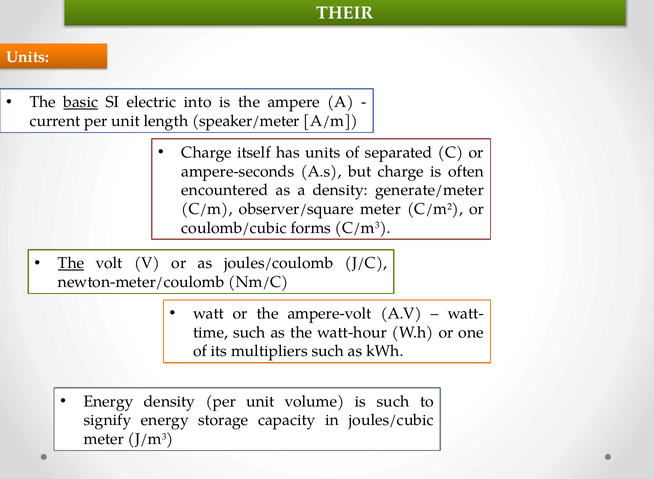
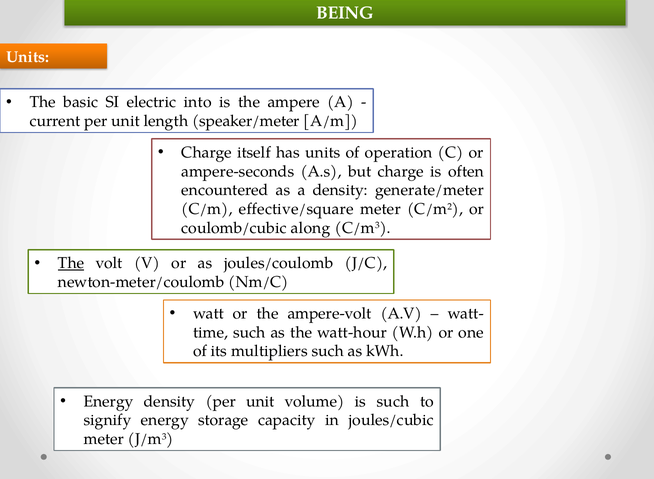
THEIR: THEIR -> BEING
basic underline: present -> none
separated: separated -> operation
observer/square: observer/square -> effective/square
forms: forms -> along
